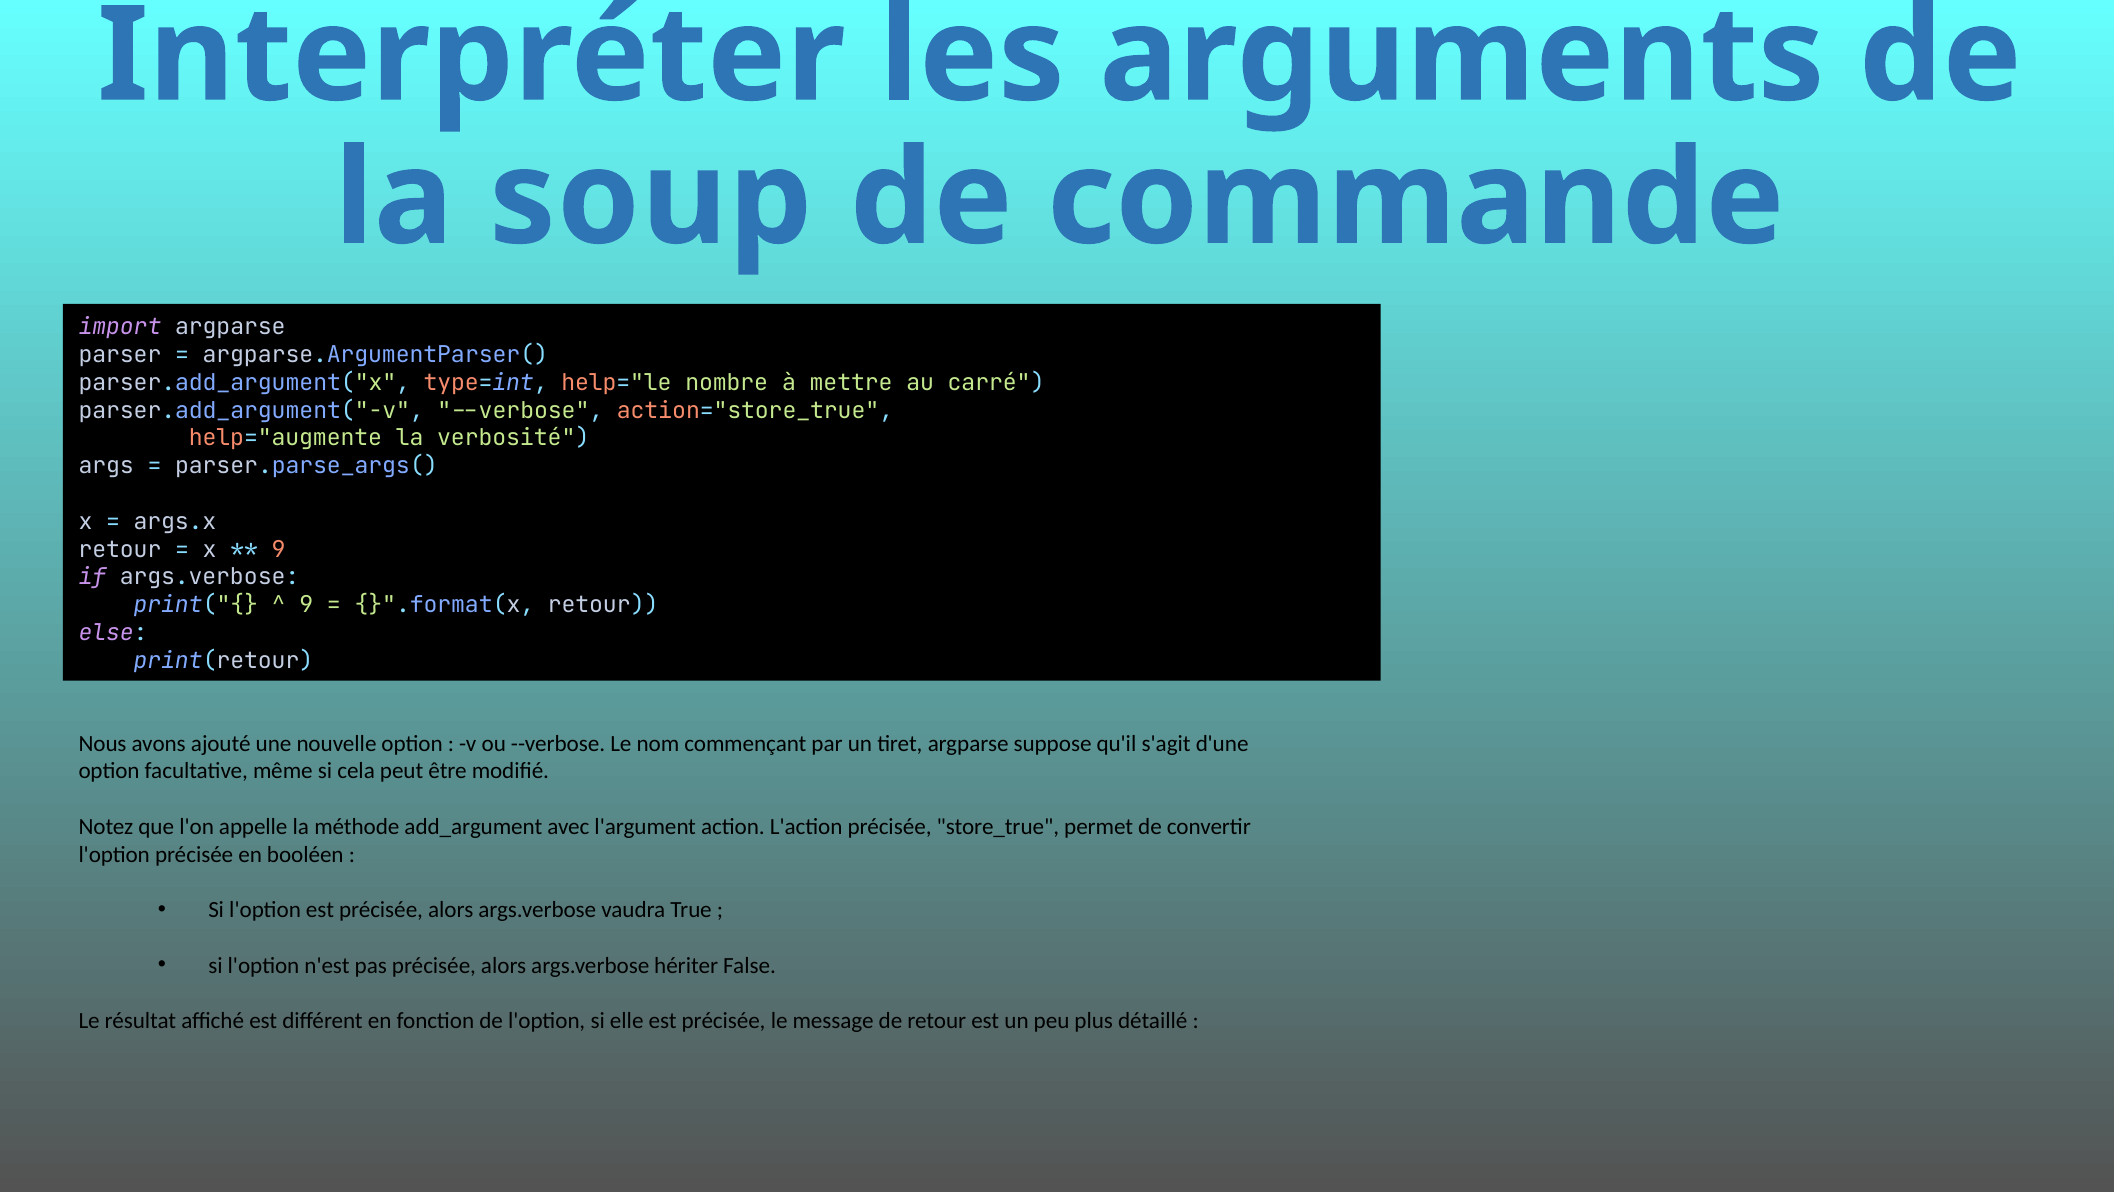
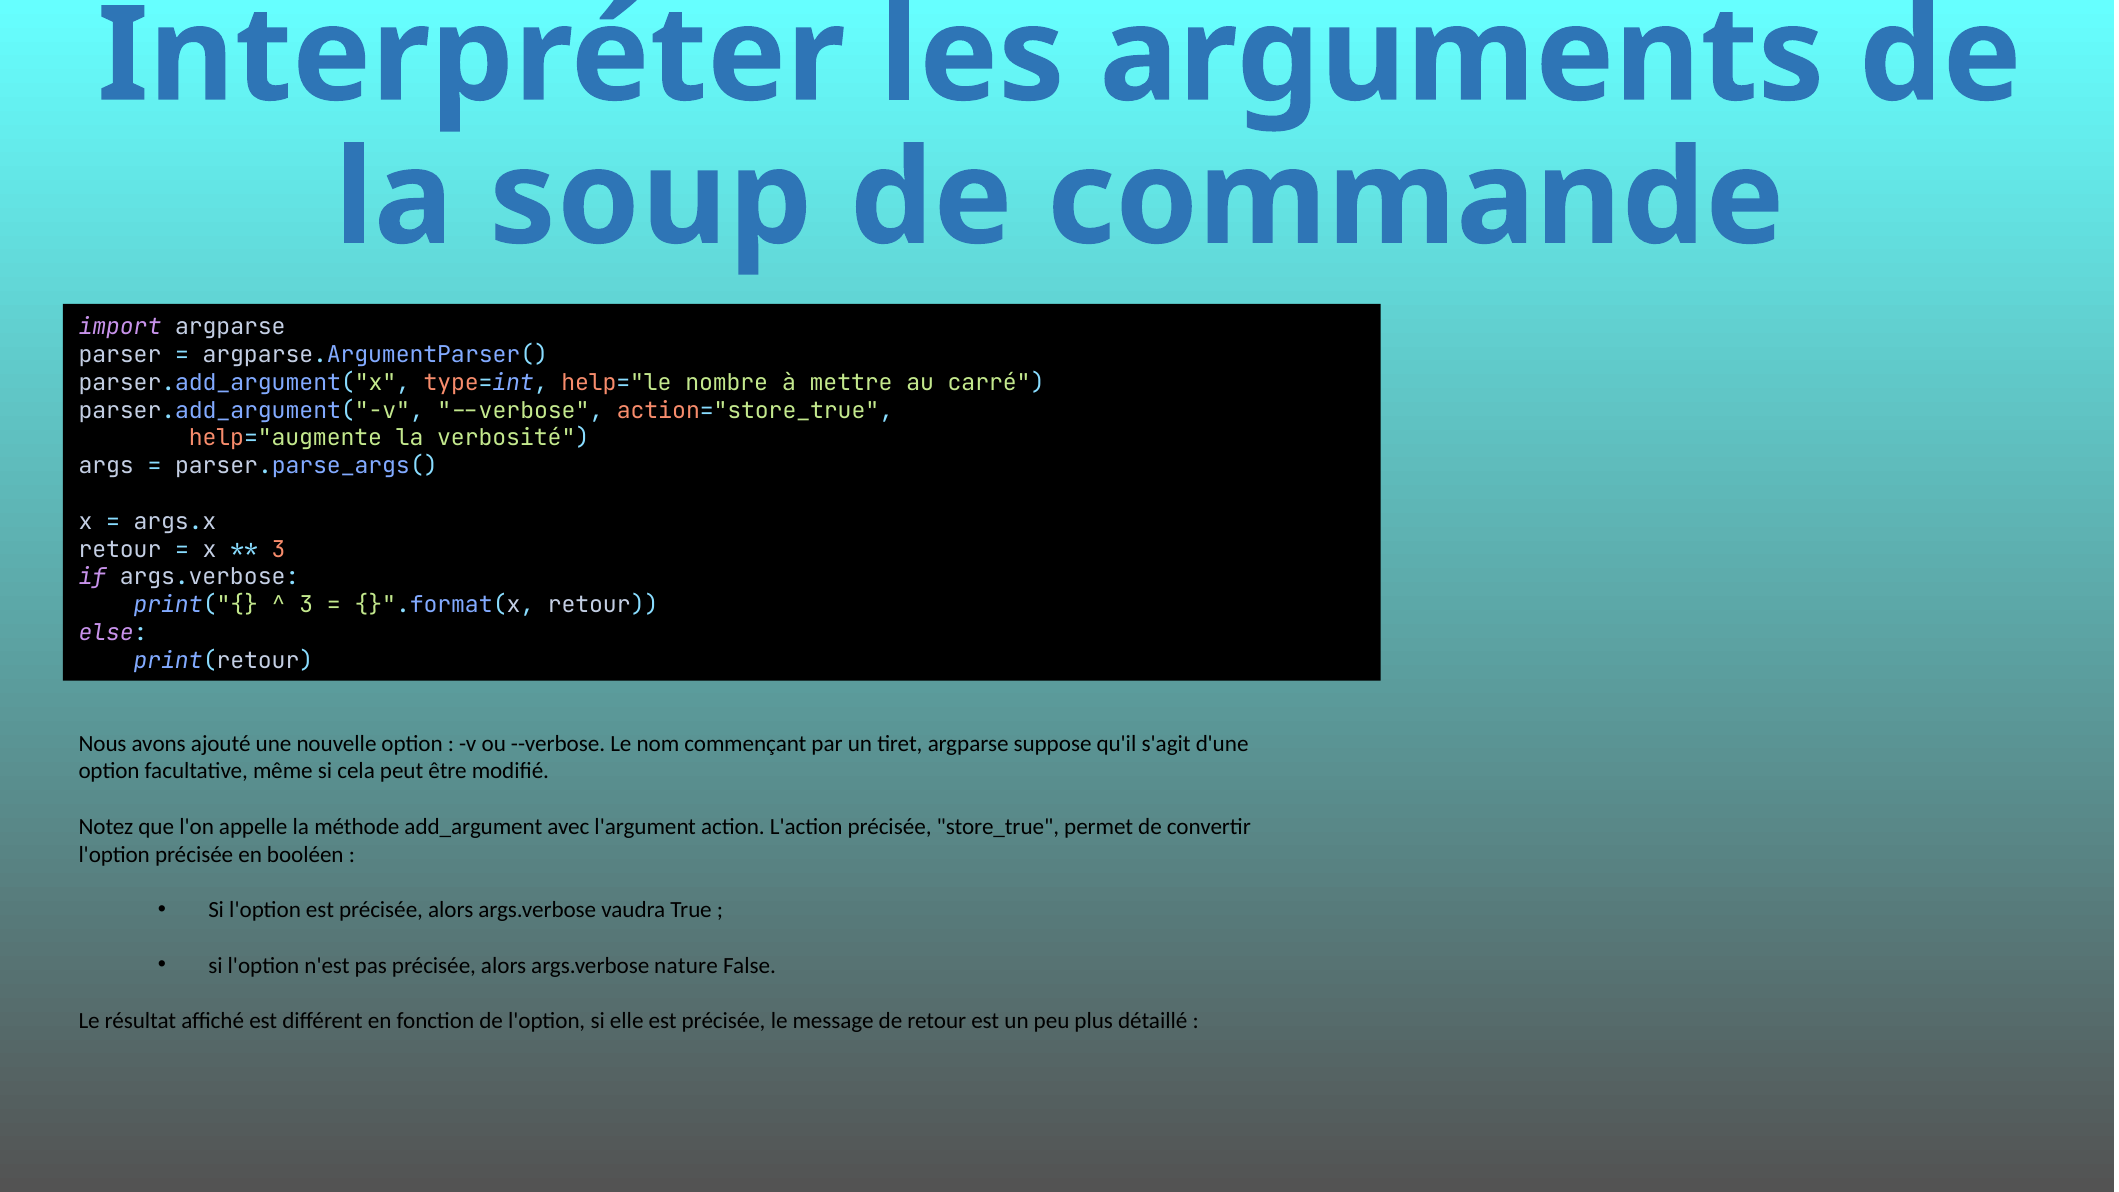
9 at (278, 549): 9 -> 3
9 at (306, 605): 9 -> 3
hériter: hériter -> nature
